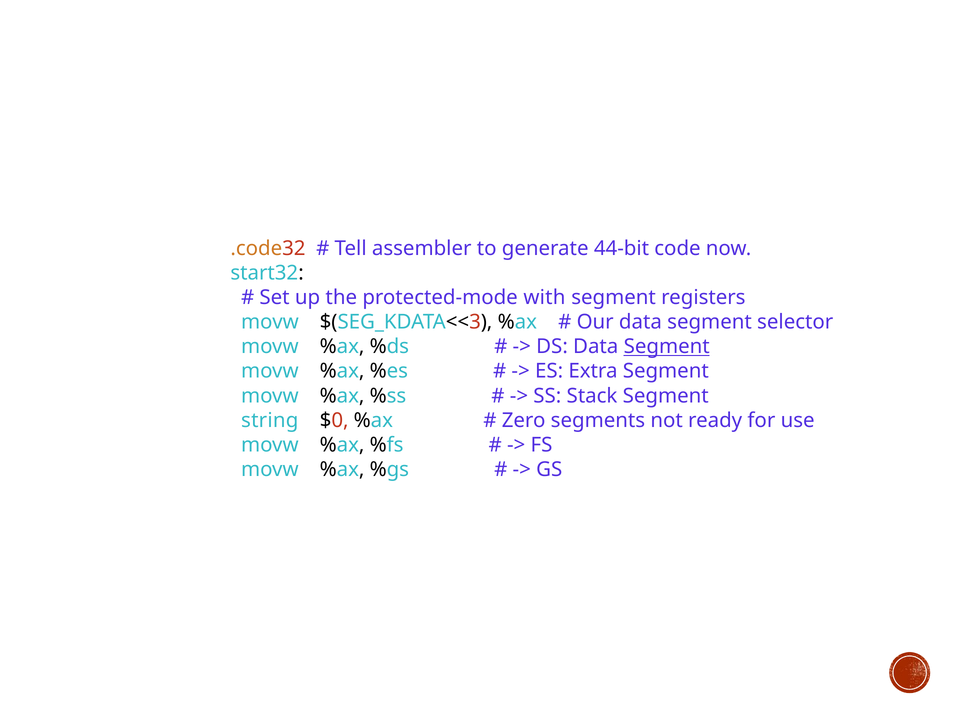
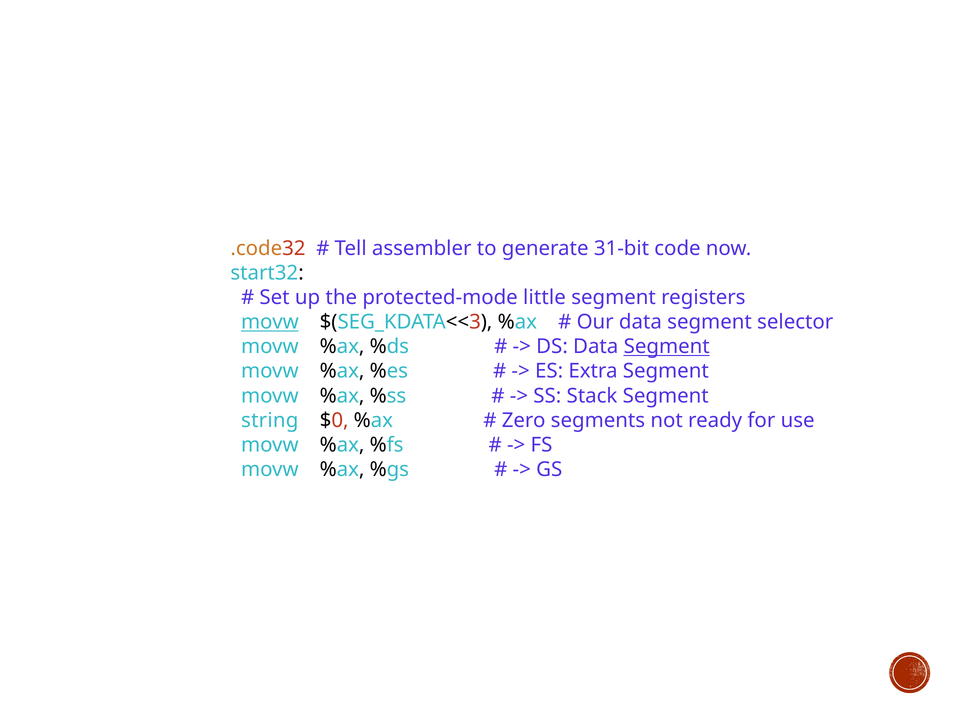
44-bit: 44-bit -> 31-bit
with: with -> little
movw at (270, 322) underline: none -> present
